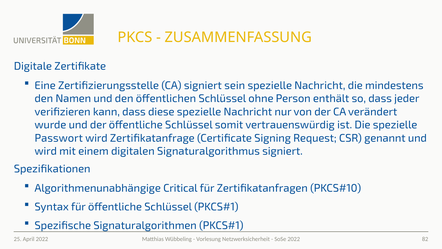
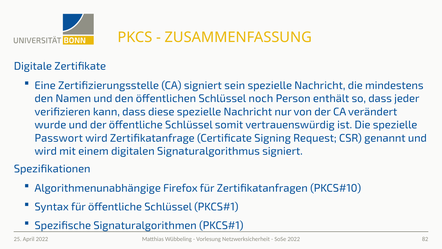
ohne: ohne -> noch
Critical: Critical -> Firefox
